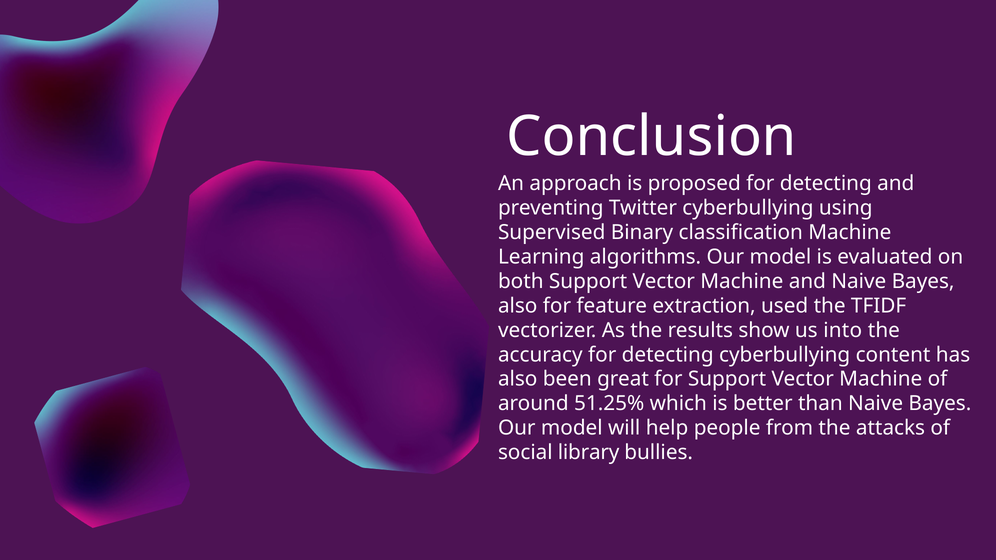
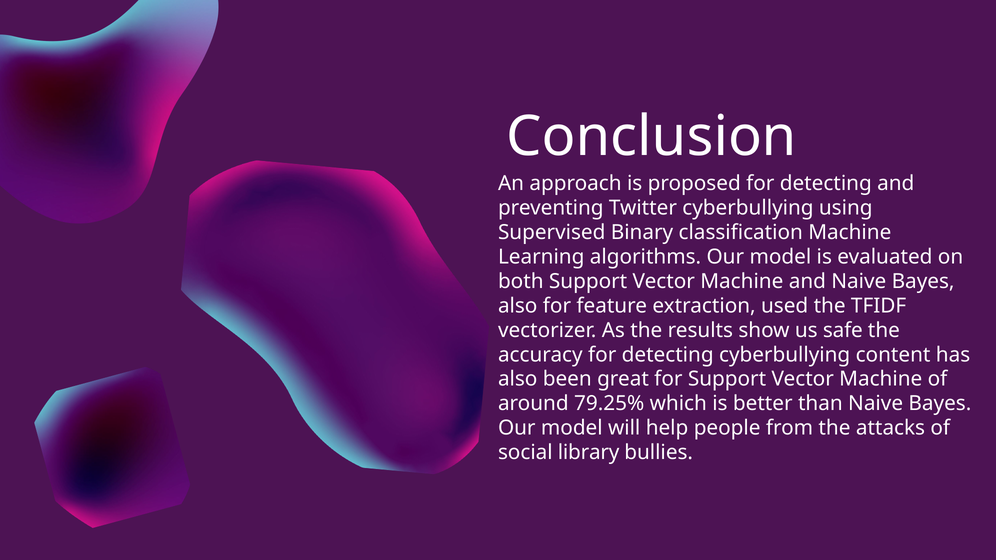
into: into -> safe
51.25%: 51.25% -> 79.25%
